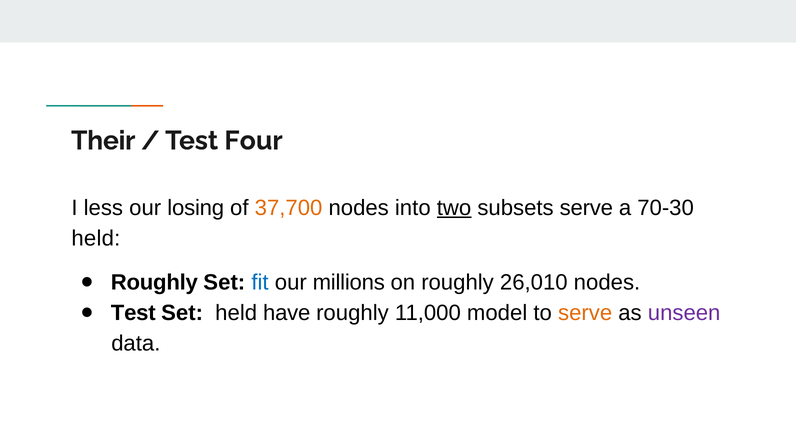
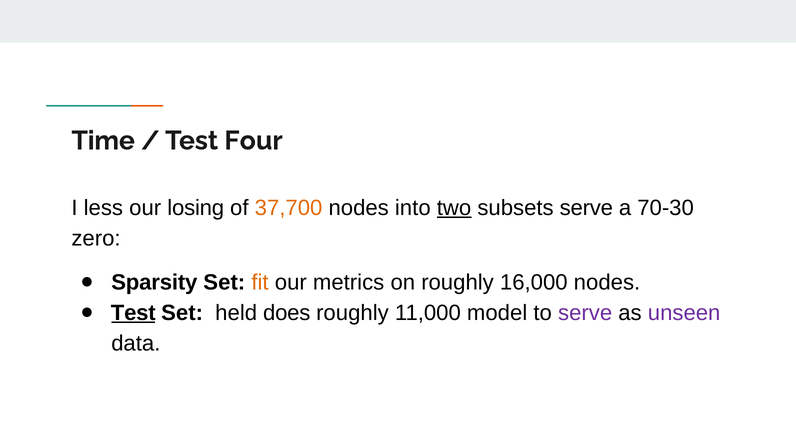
Their: Their -> Time
held at (96, 238): held -> zero
Roughly at (154, 282): Roughly -> Sparsity
fit colour: blue -> orange
millions: millions -> metrics
26,010: 26,010 -> 16,000
Test at (133, 313) underline: none -> present
have: have -> does
serve at (585, 313) colour: orange -> purple
